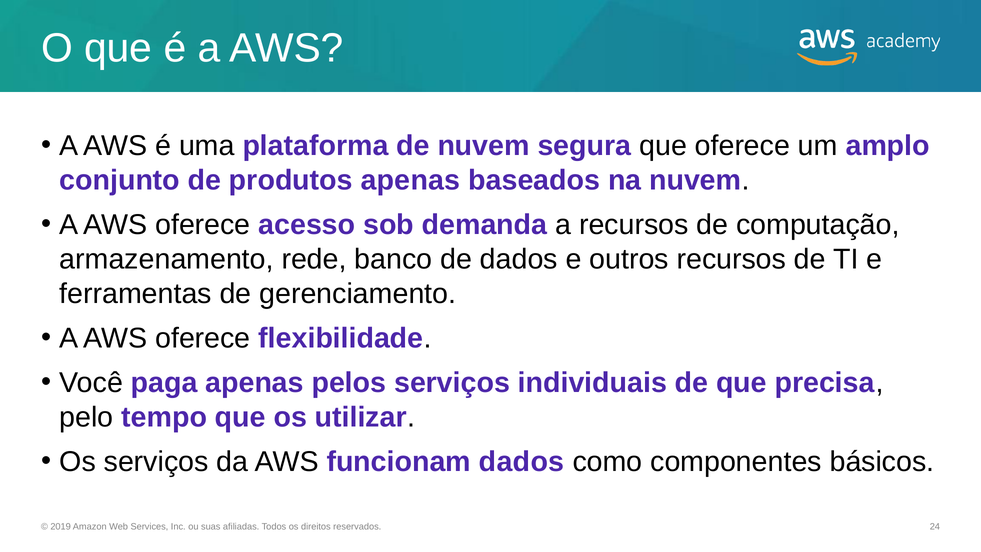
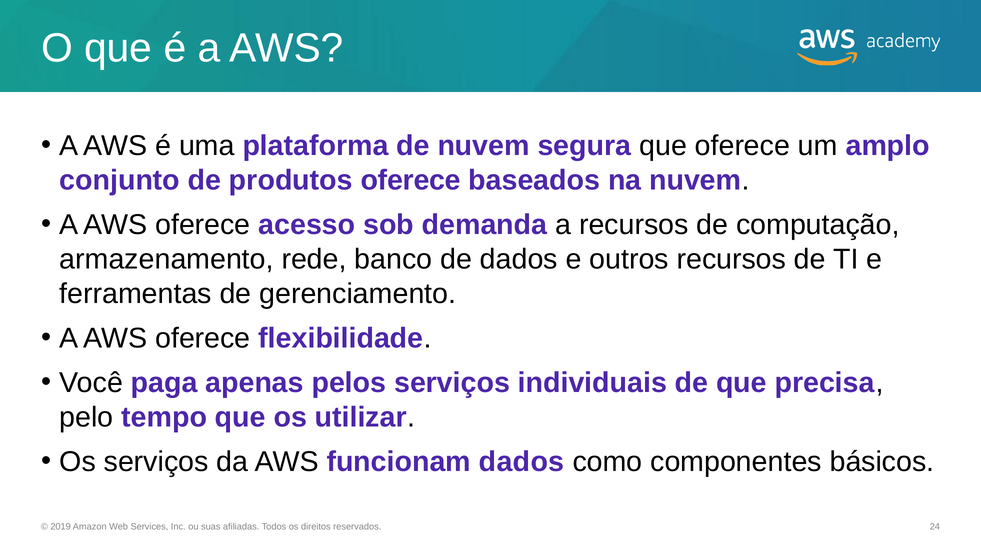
produtos apenas: apenas -> oferece
